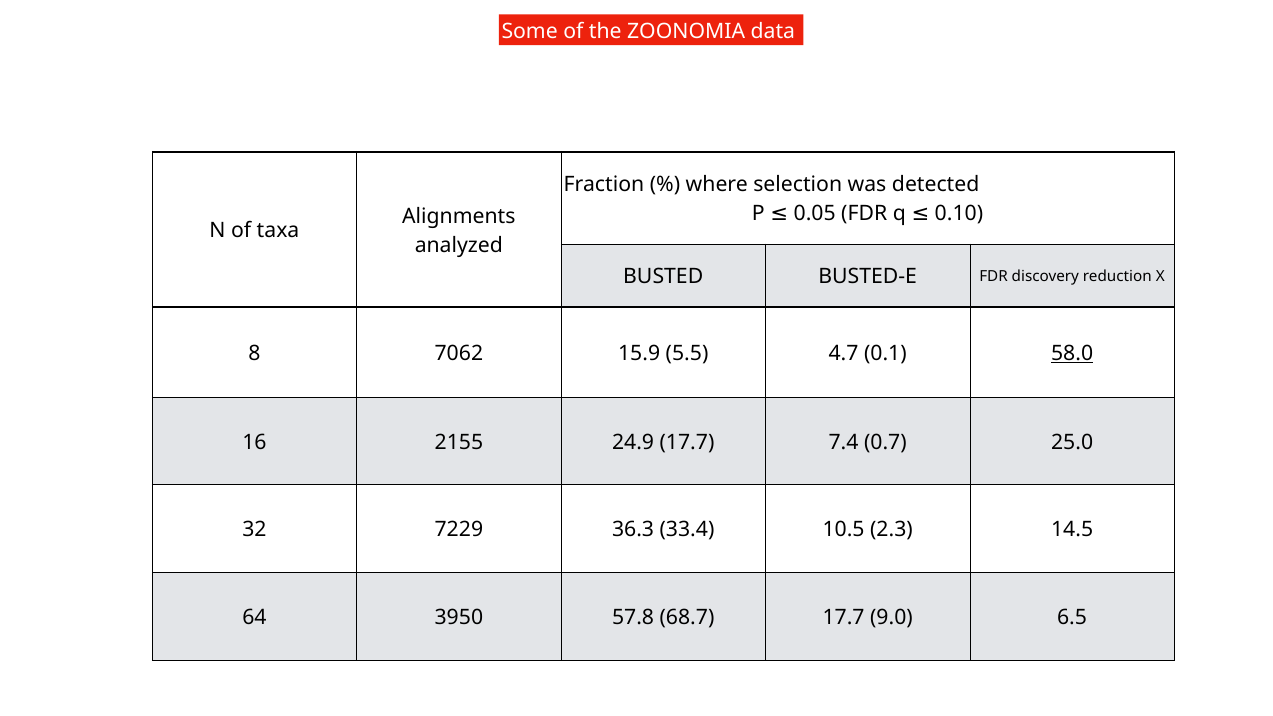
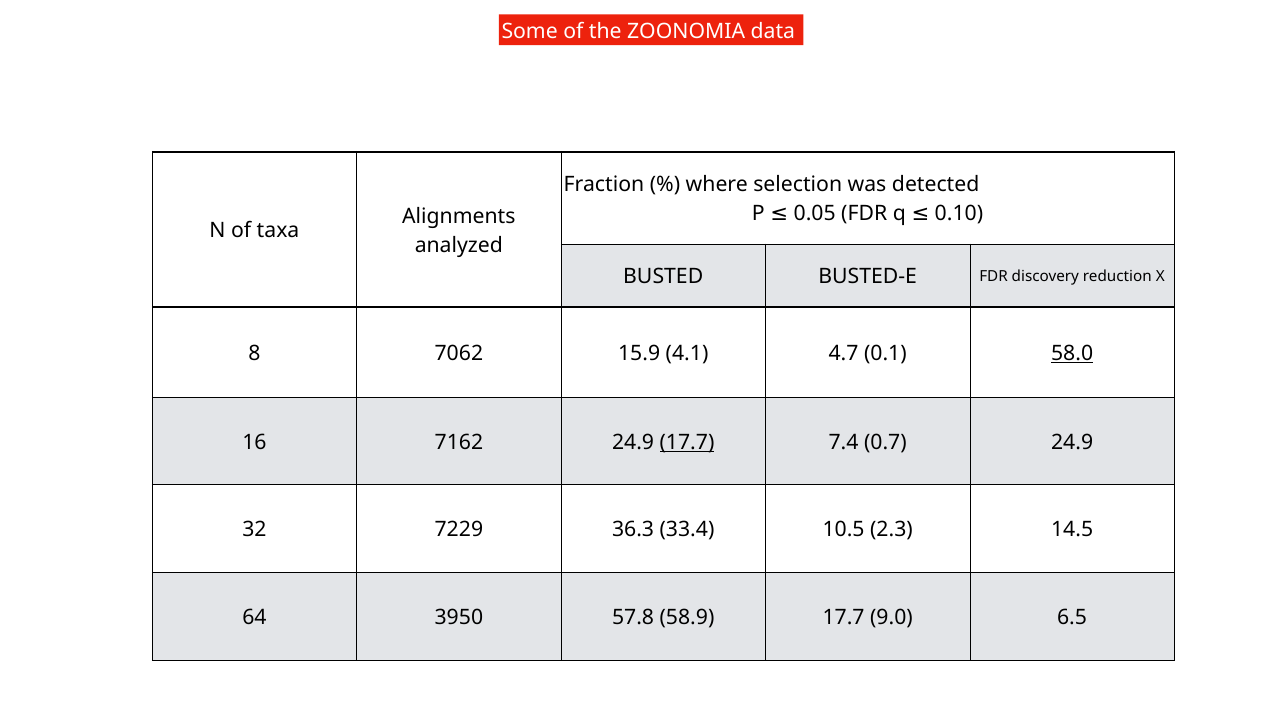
5.5: 5.5 -> 4.1
2155: 2155 -> 7162
17.7 at (687, 442) underline: none -> present
0.7 25.0: 25.0 -> 24.9
68.7: 68.7 -> 58.9
